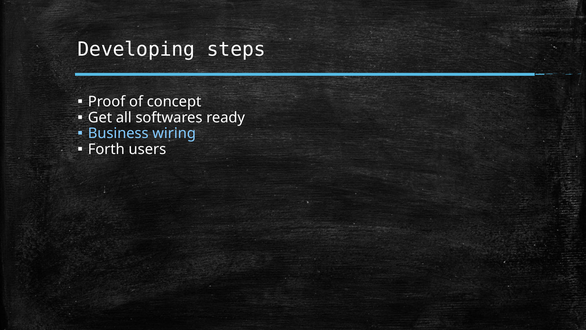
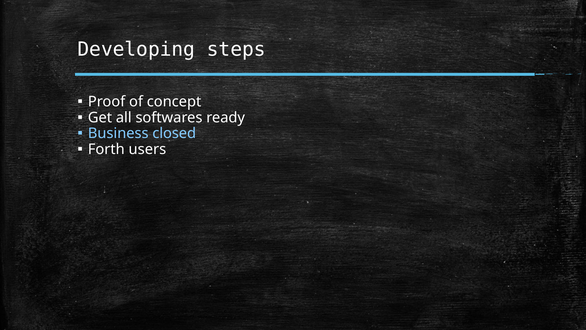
wiring: wiring -> closed
